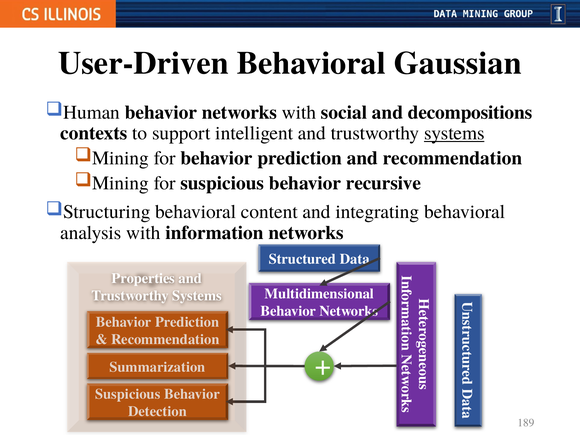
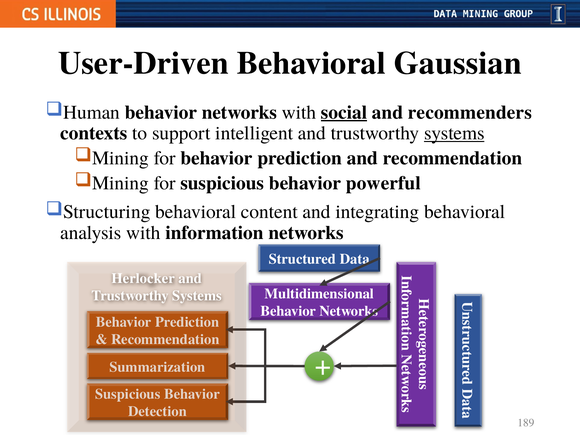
social underline: none -> present
decompositions: decompositions -> recommenders
recursive: recursive -> powerful
Properties: Properties -> Herlocker
